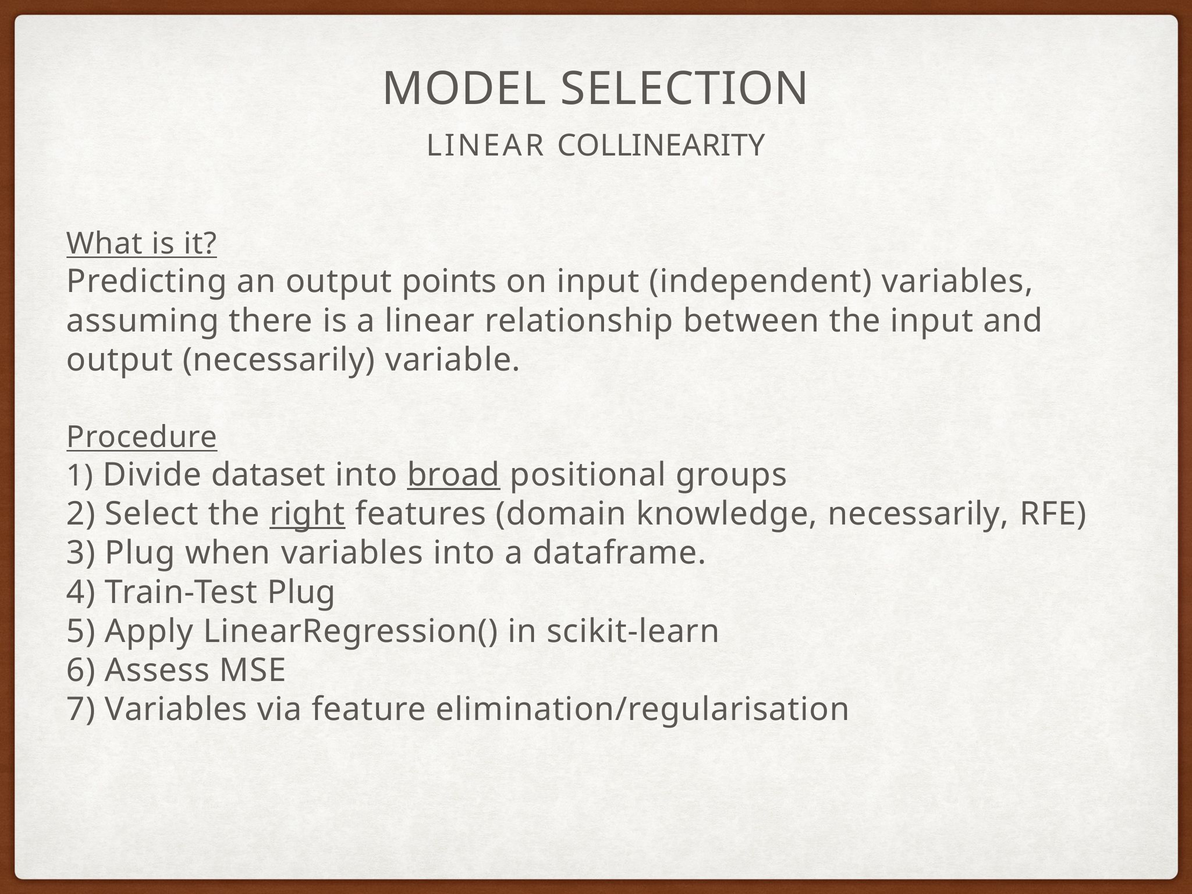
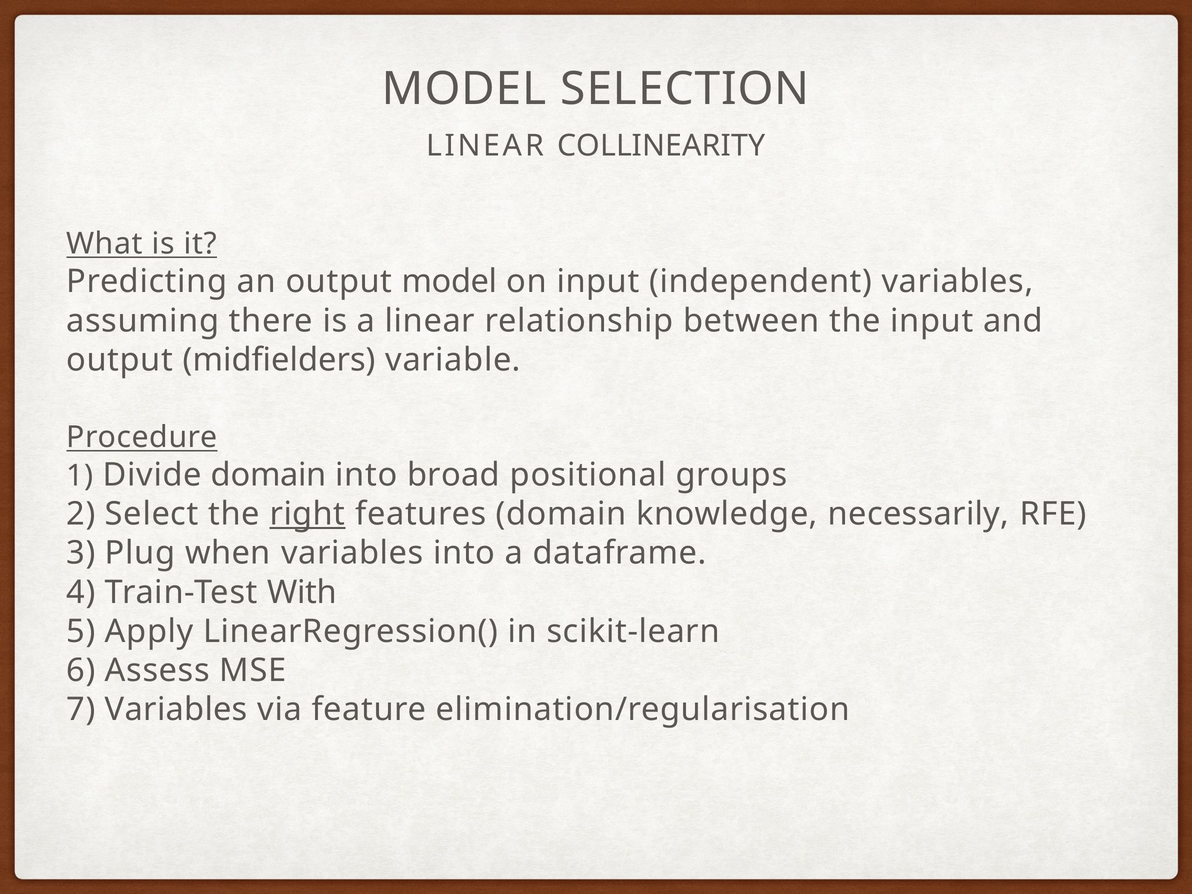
output points: points -> model
output necessarily: necessarily -> midfielders
Divide dataset: dataset -> domain
broad underline: present -> none
Train-Test Plug: Plug -> With
